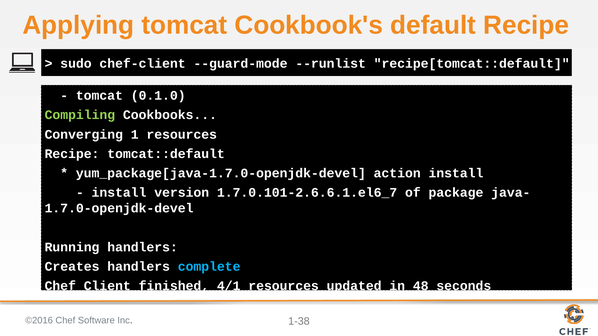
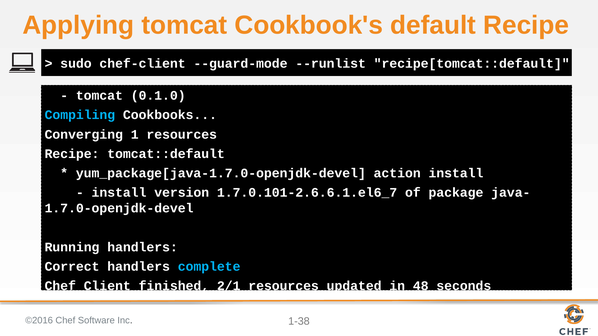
Compiling colour: light green -> light blue
Creates: Creates -> Correct
4/1: 4/1 -> 2/1
